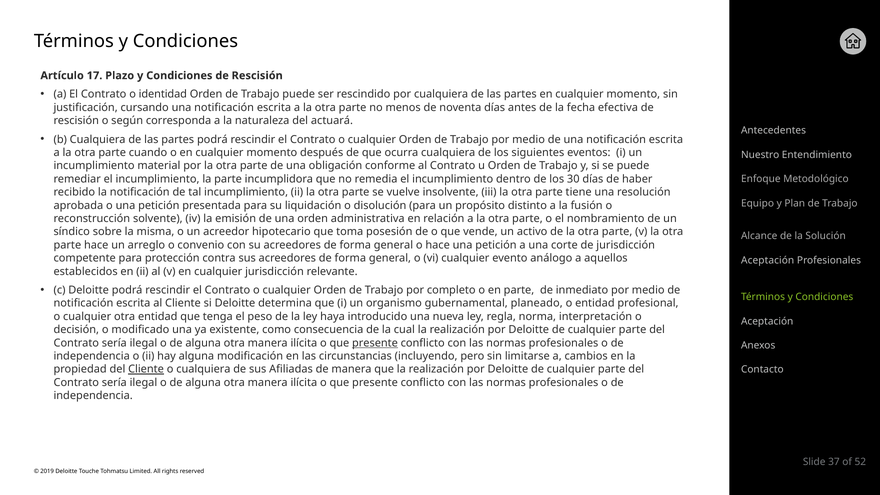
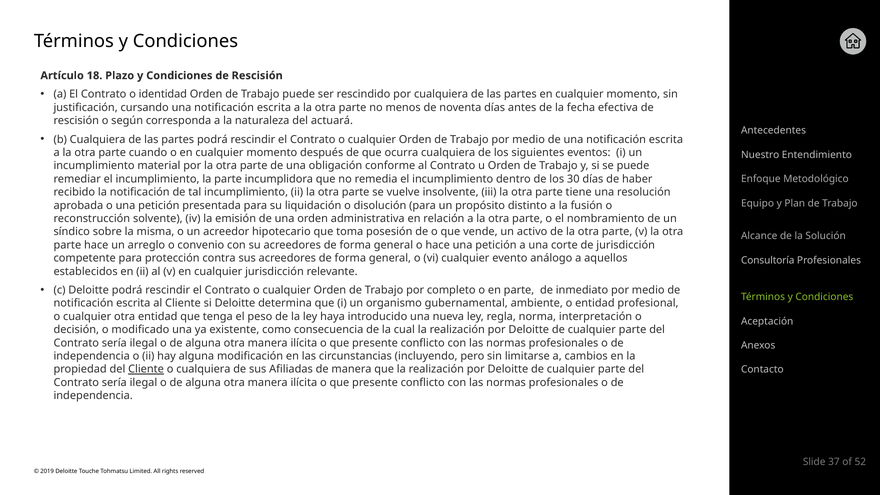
17: 17 -> 18
Aceptación at (768, 260): Aceptación -> Consultoría
planeado: planeado -> ambiente
presente at (375, 343) underline: present -> none
